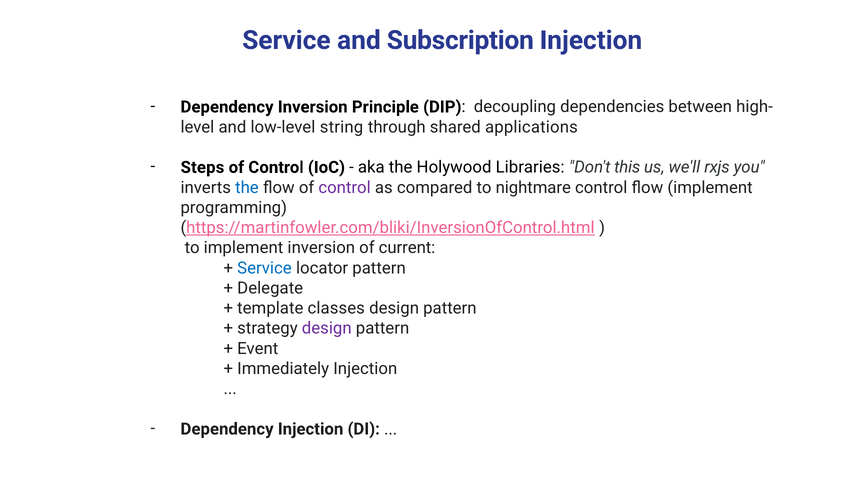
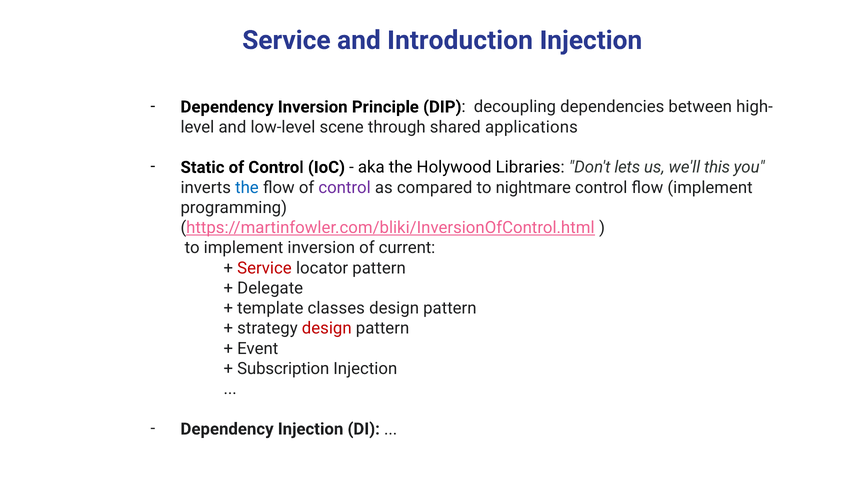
Subscription: Subscription -> Introduction
string: string -> scene
Steps: Steps -> Static
this: this -> lets
rxjs: rxjs -> this
Service at (264, 268) colour: blue -> red
design at (327, 328) colour: purple -> red
Immediately: Immediately -> Subscription
